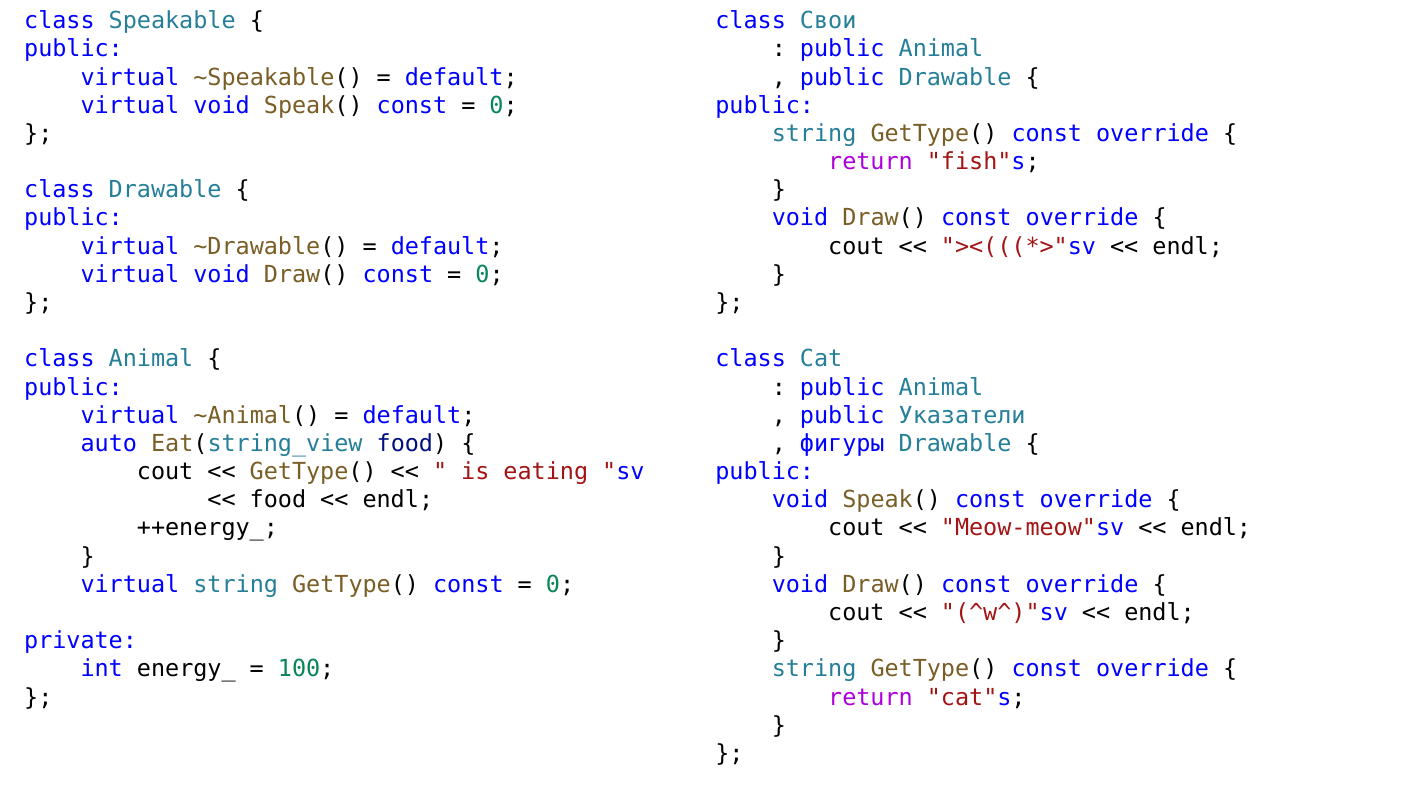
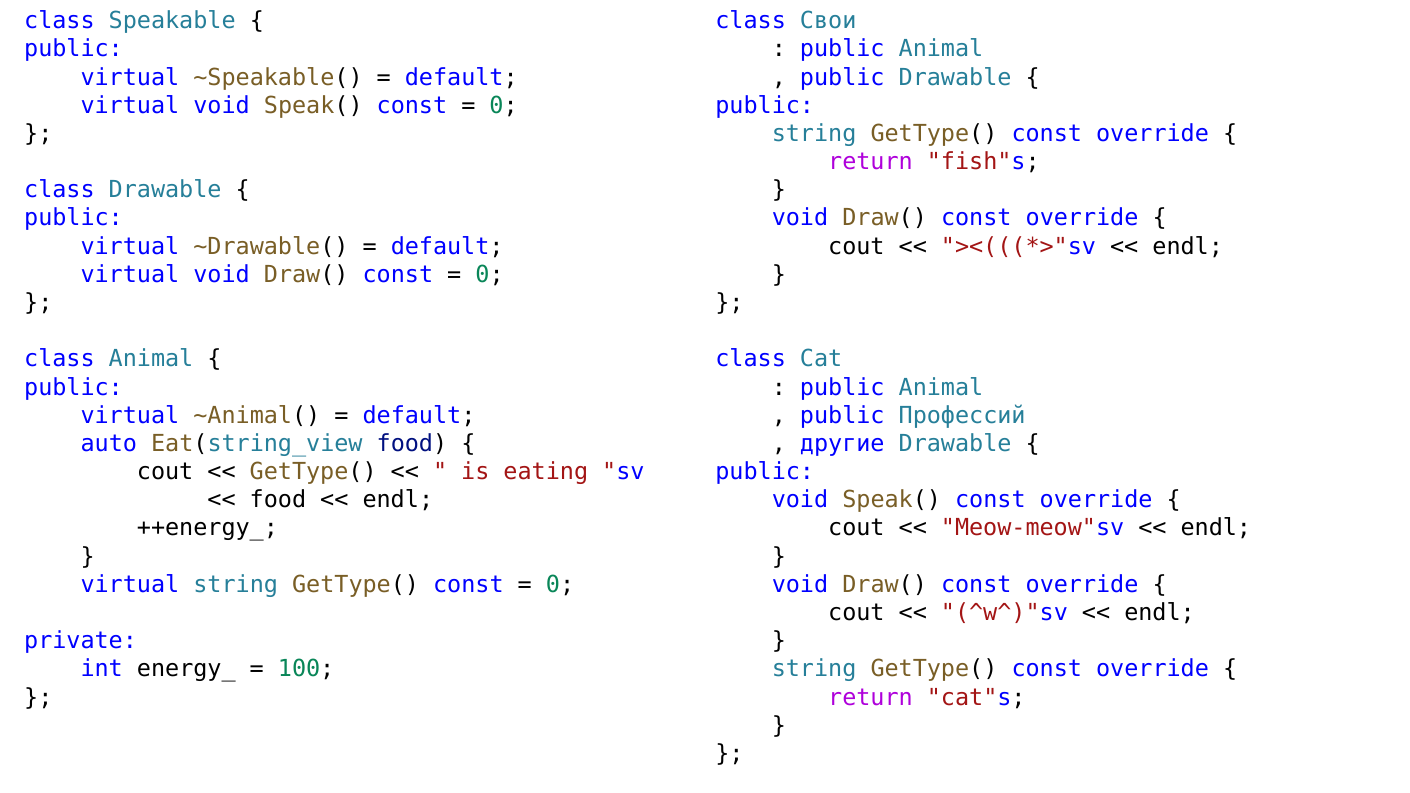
Указатели: Указатели -> Профессий
фигуры: фигуры -> другие
